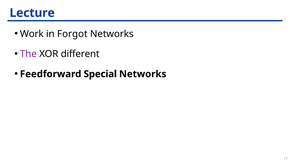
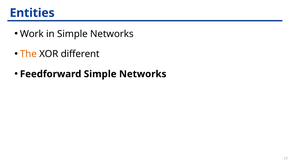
Lecture: Lecture -> Entities
in Forgot: Forgot -> Simple
The colour: purple -> orange
Feedforward Special: Special -> Simple
